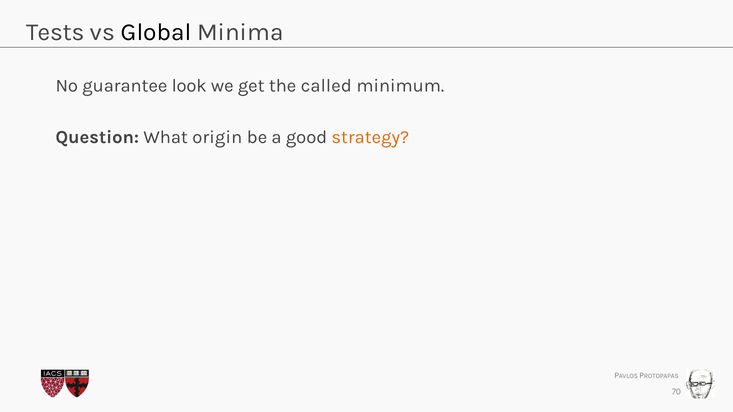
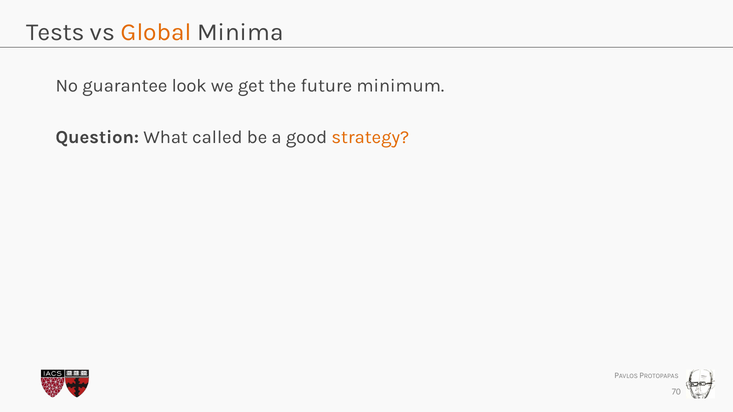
Global colour: black -> orange
called: called -> future
origin: origin -> called
